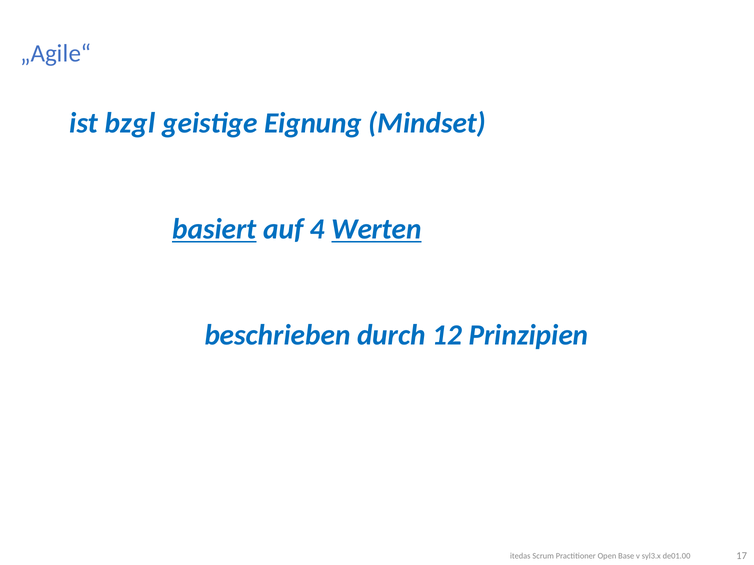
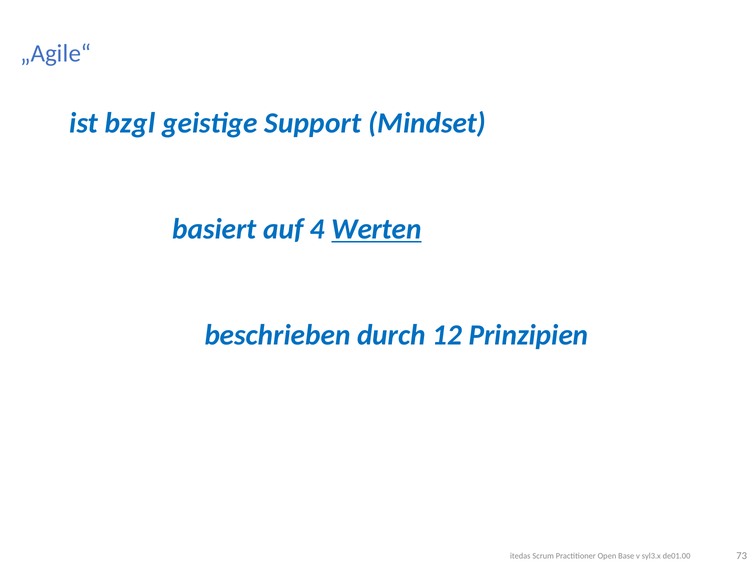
Eignung: Eignung -> Support
basiert underline: present -> none
17: 17 -> 73
